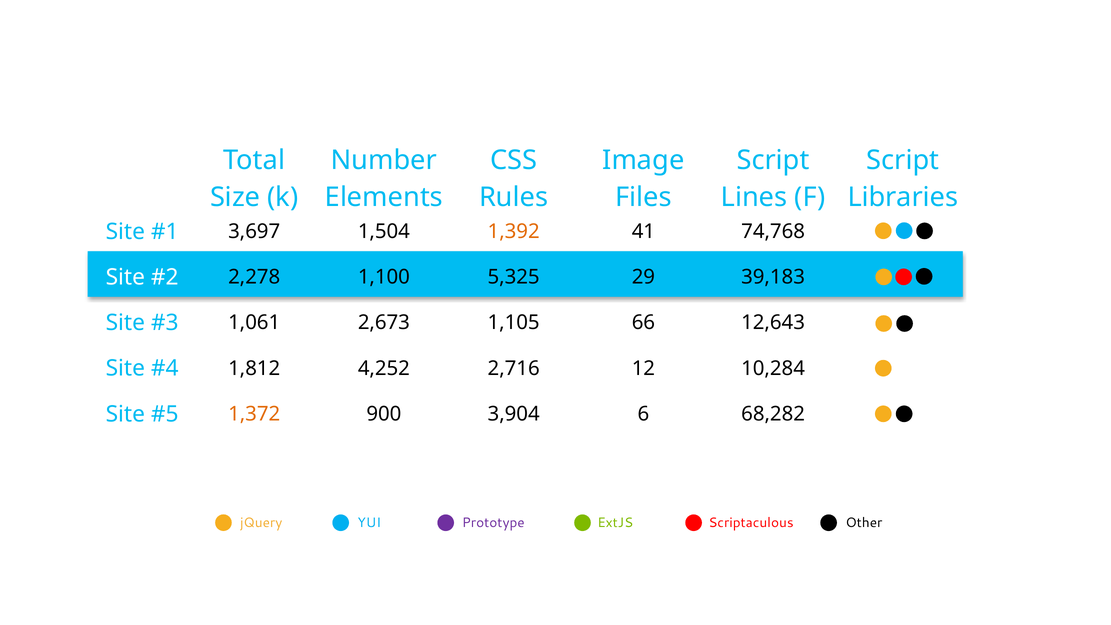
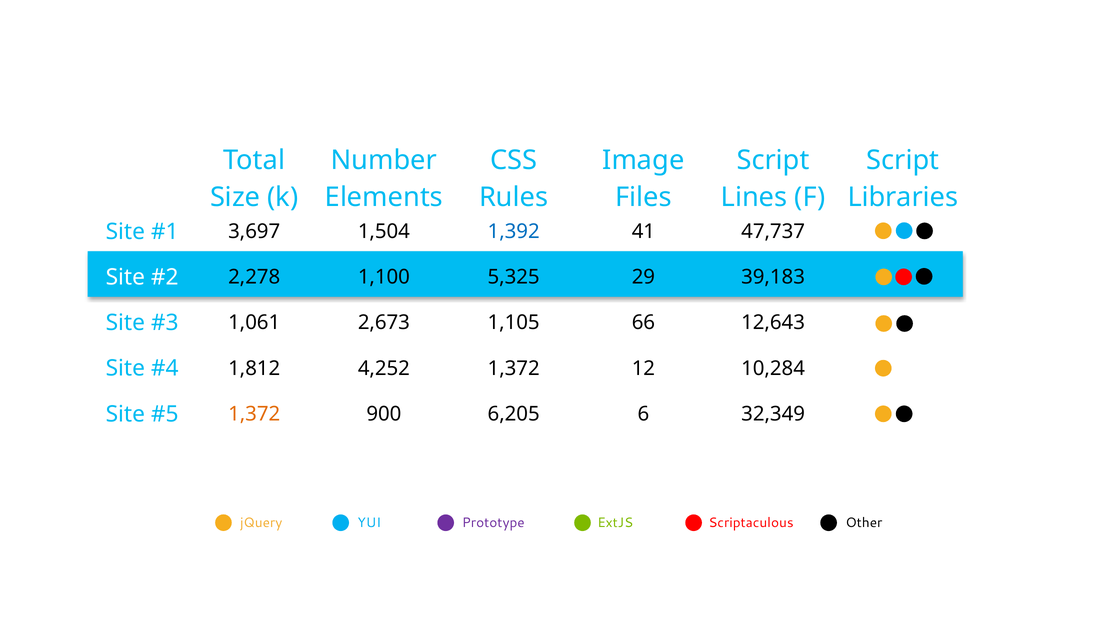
1,392 colour: orange -> blue
74,768: 74,768 -> 47,737
4,252 2,716: 2,716 -> 1,372
3,904: 3,904 -> 6,205
68,282: 68,282 -> 32,349
